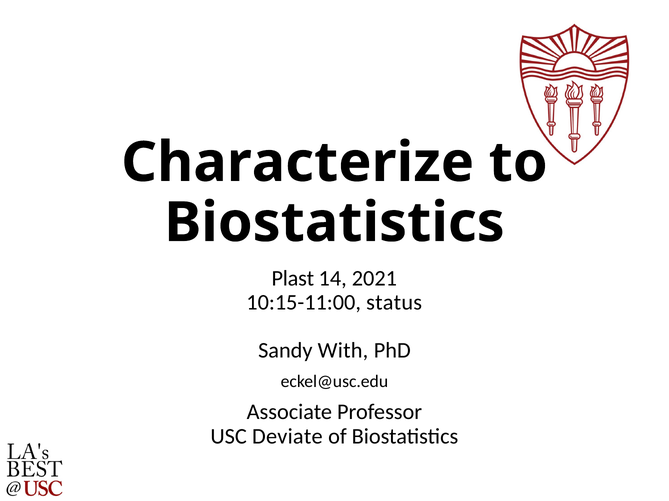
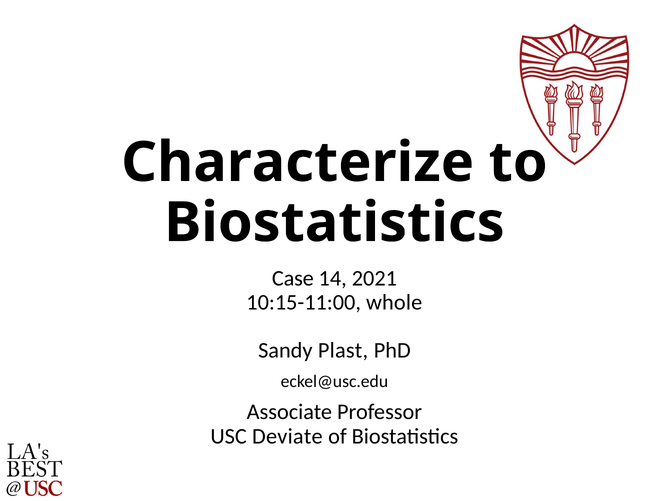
Plast: Plast -> Case
status: status -> whole
With: With -> Plast
